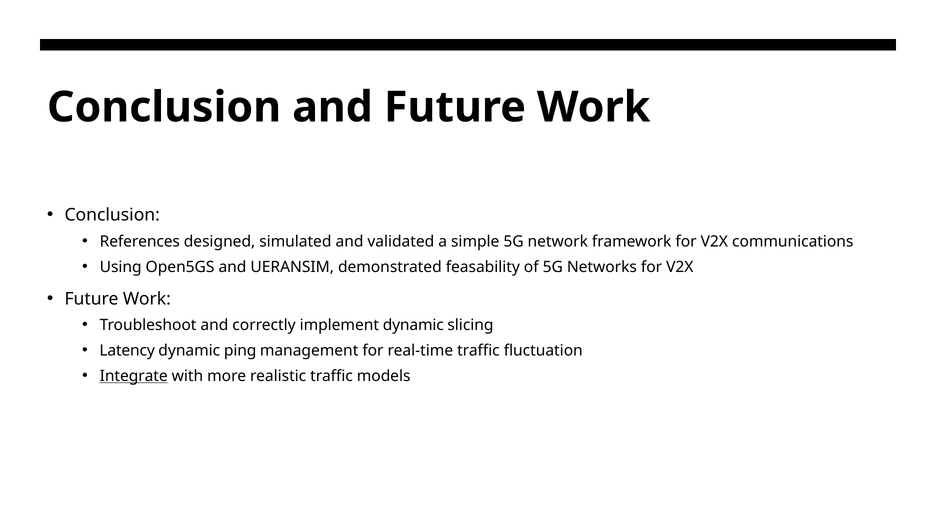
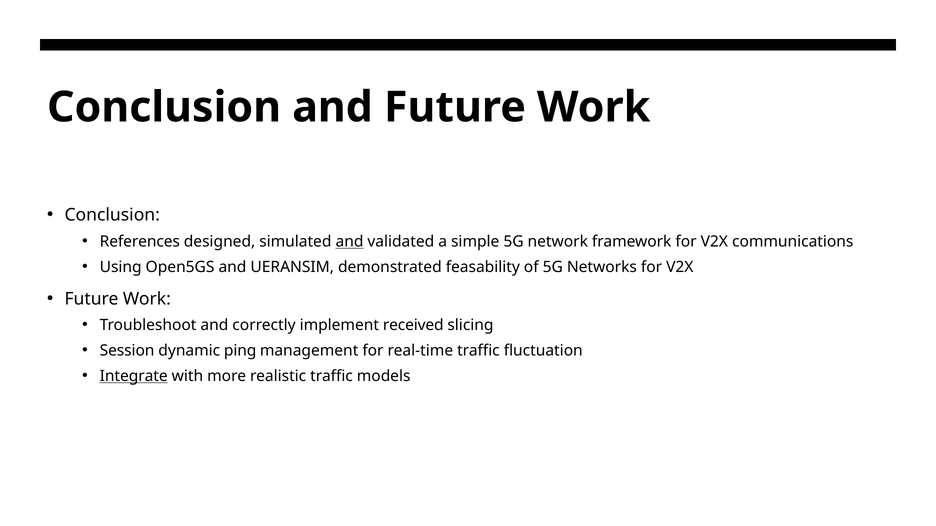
and at (350, 242) underline: none -> present
implement dynamic: dynamic -> received
Latency: Latency -> Session
